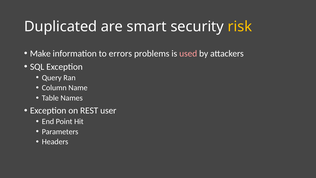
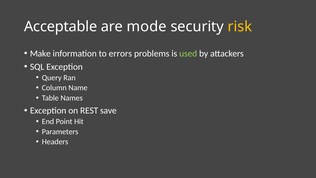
Duplicated: Duplicated -> Acceptable
smart: smart -> mode
used colour: pink -> light green
user: user -> save
